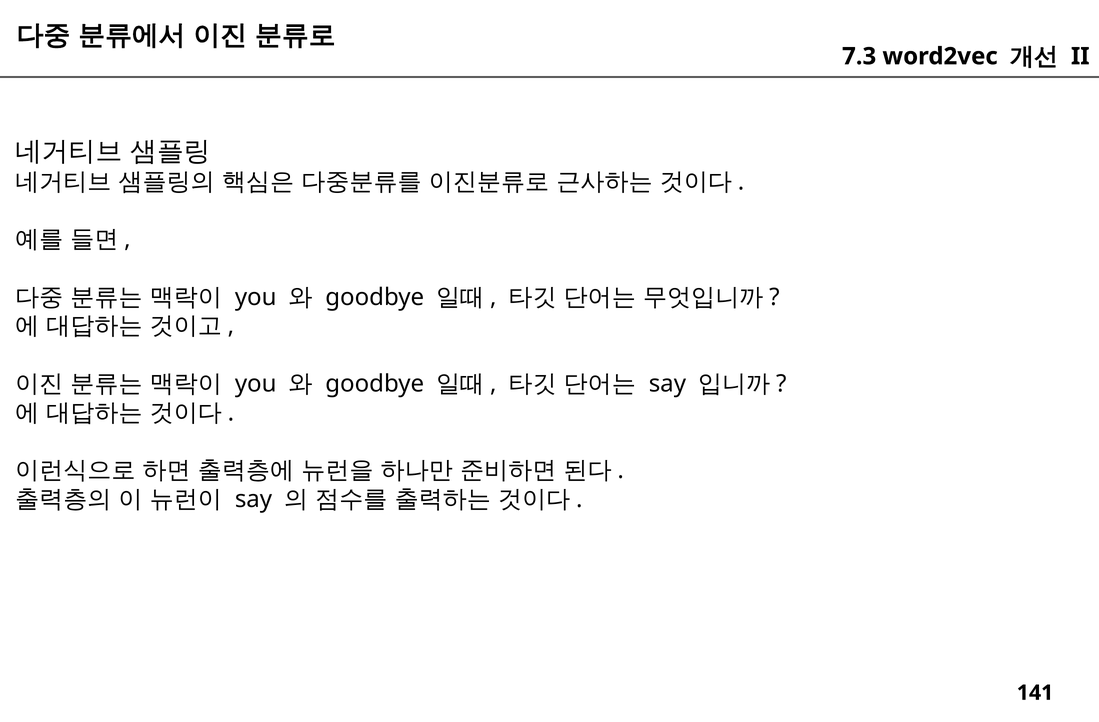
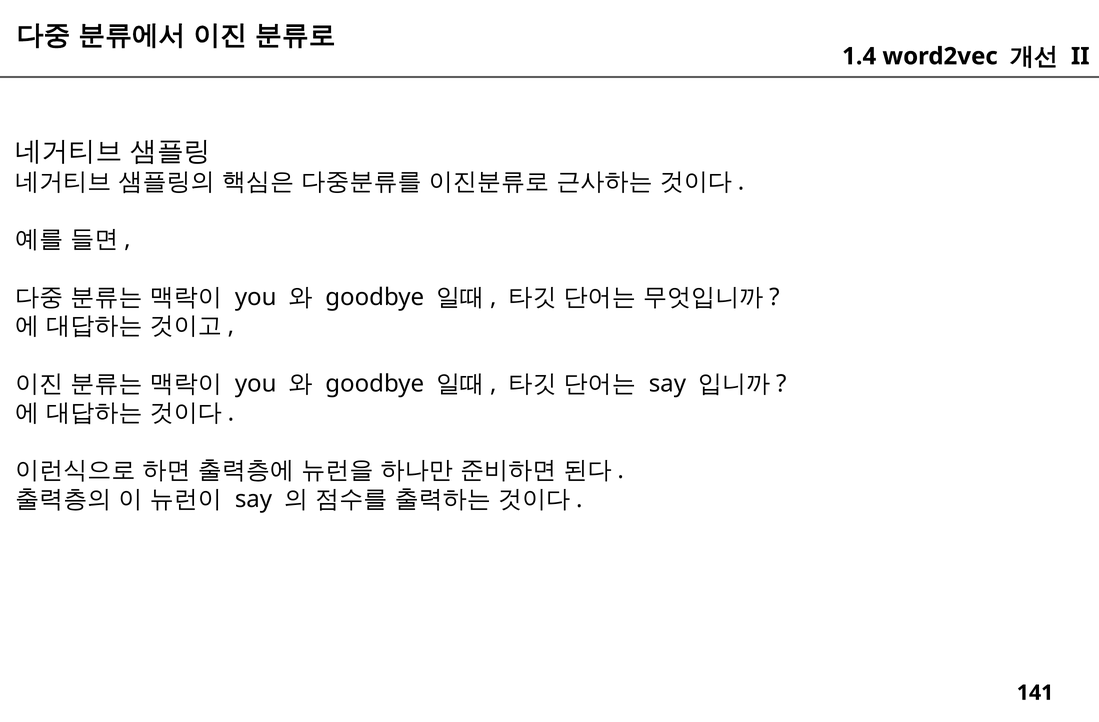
7.3: 7.3 -> 1.4
